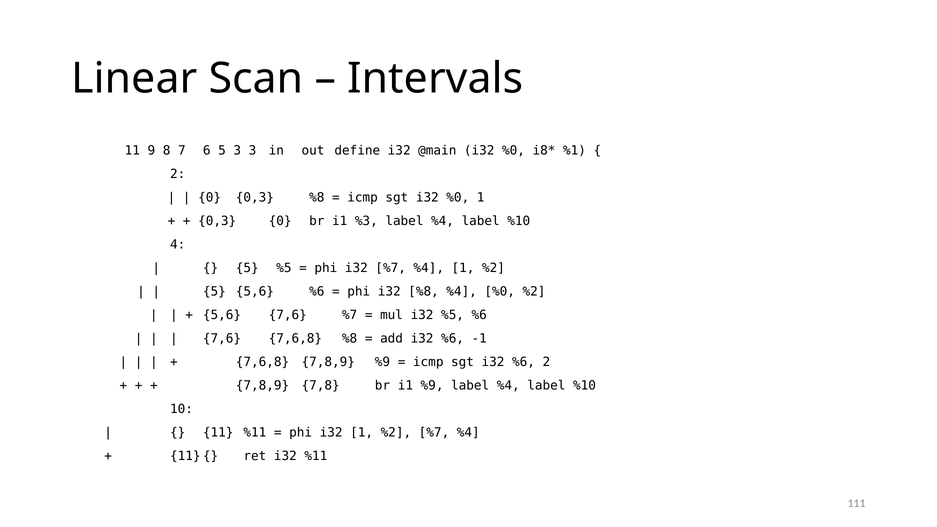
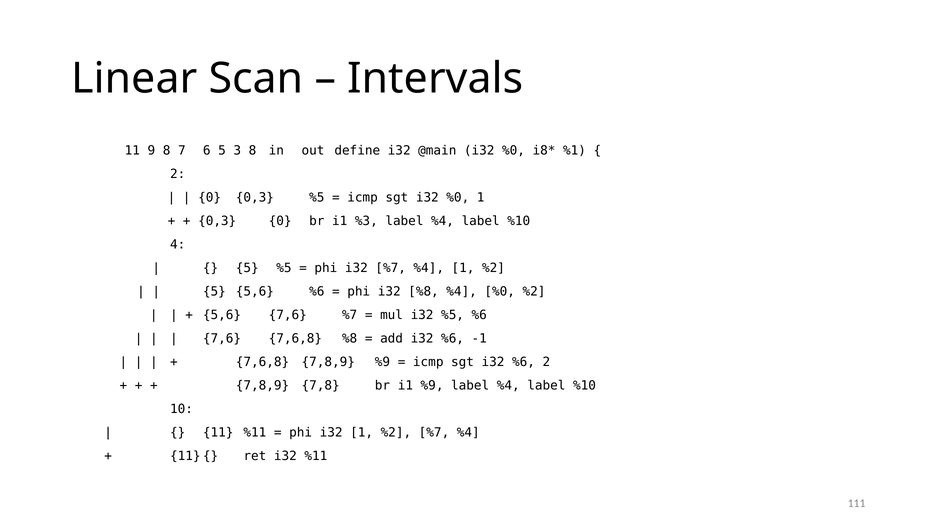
3 3: 3 -> 8
0,3 %8: %8 -> %5
